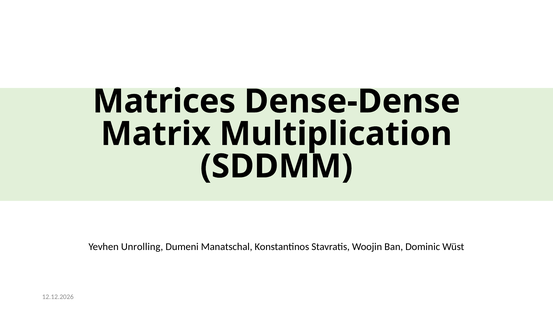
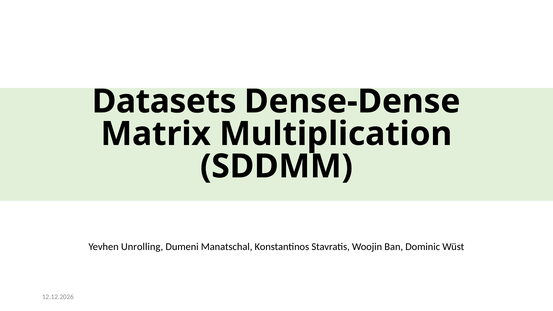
Matrices: Matrices -> Datasets
